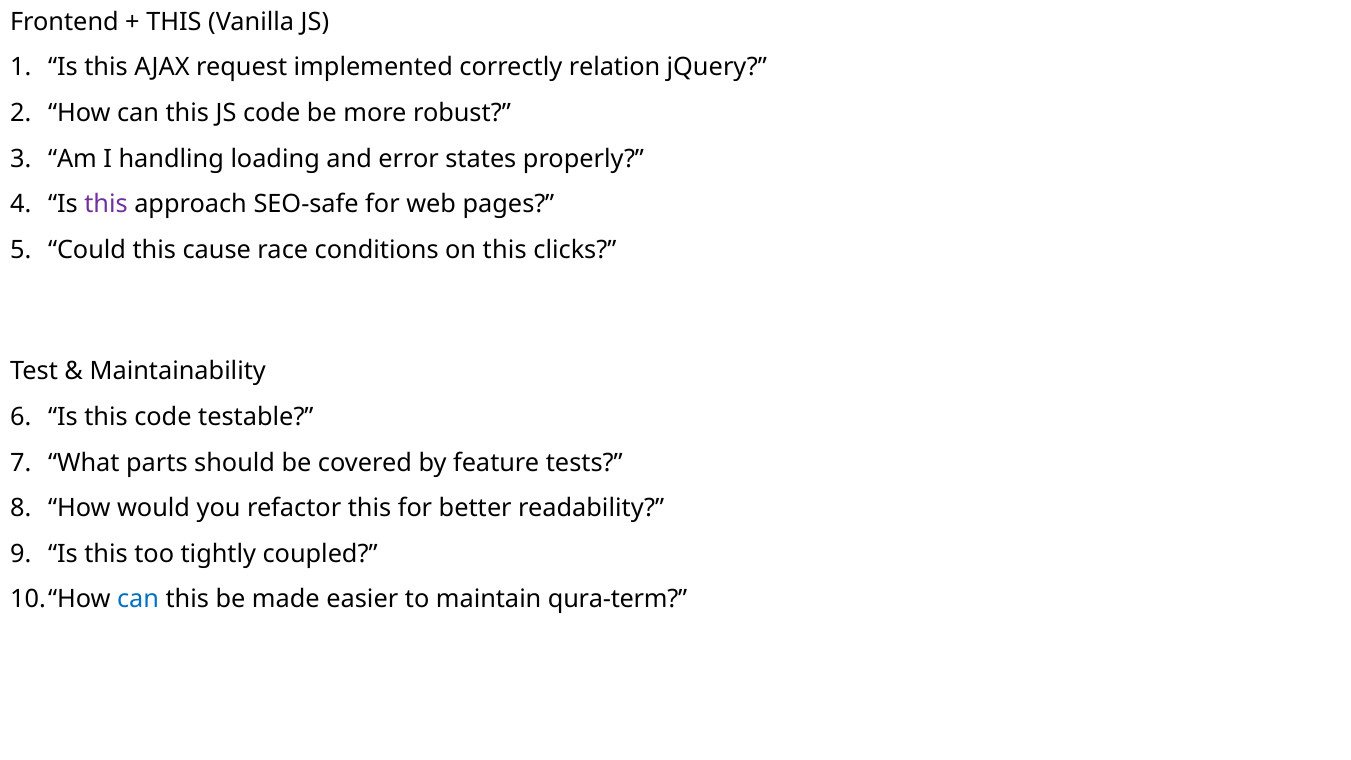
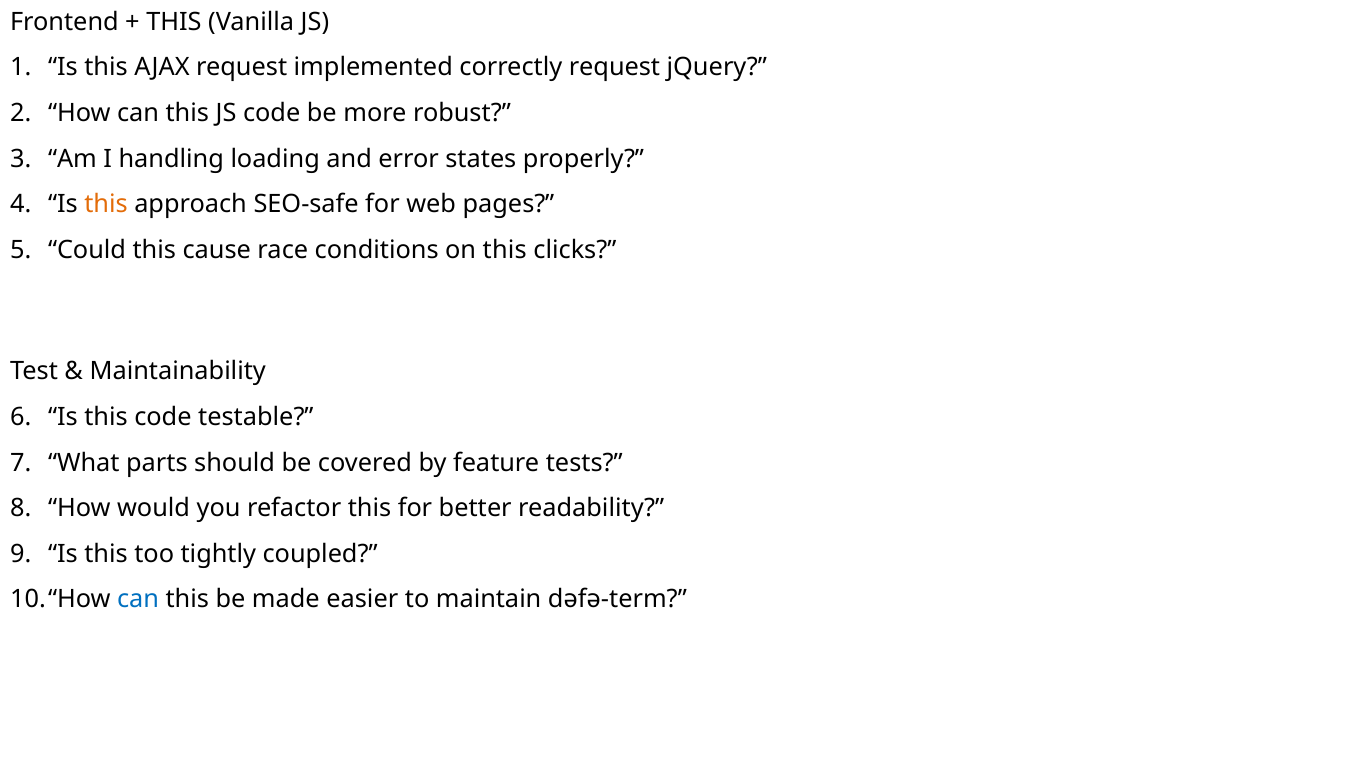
correctly relation: relation -> request
this at (106, 204) colour: purple -> orange
qura-term: qura-term -> dəfə-term
